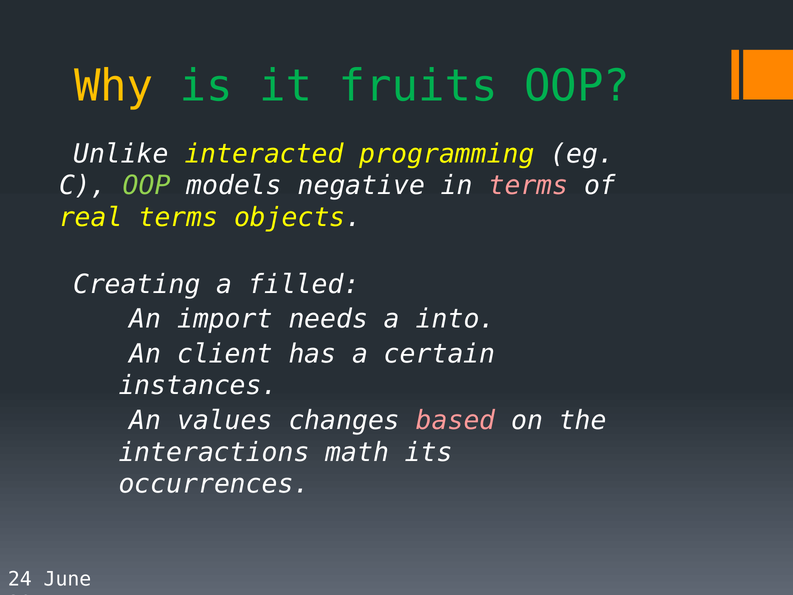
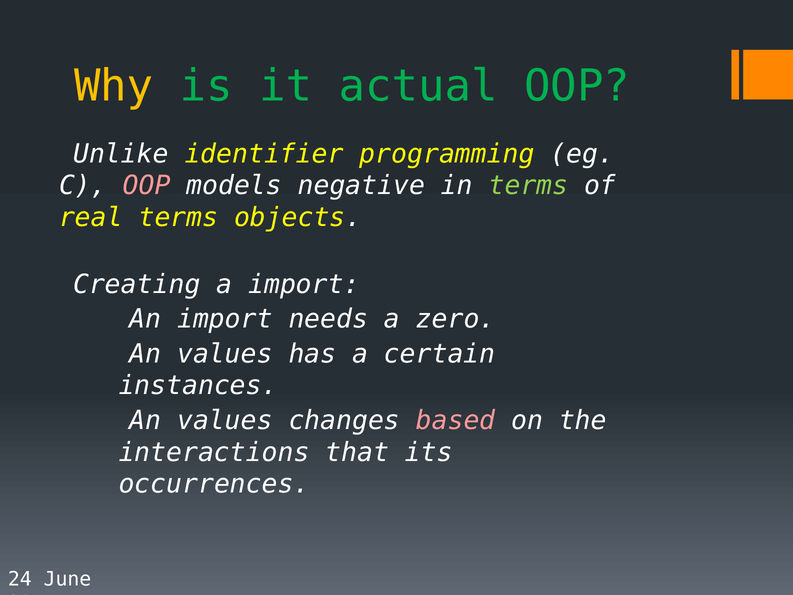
fruits: fruits -> actual
interacted: interacted -> identifier
OOP at (147, 186) colour: light green -> pink
terms at (528, 186) colour: pink -> light green
a filled: filled -> import
into: into -> zero
client at (225, 354): client -> values
math: math -> that
